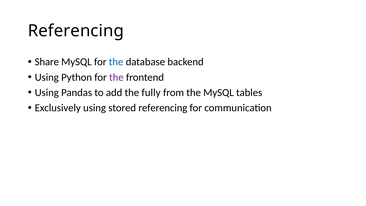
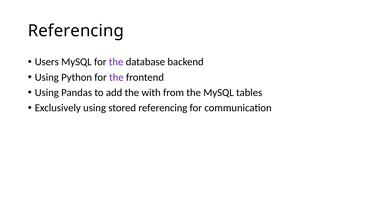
Share: Share -> Users
the at (116, 62) colour: blue -> purple
fully: fully -> with
